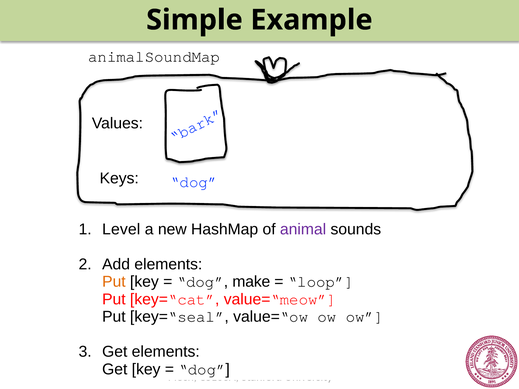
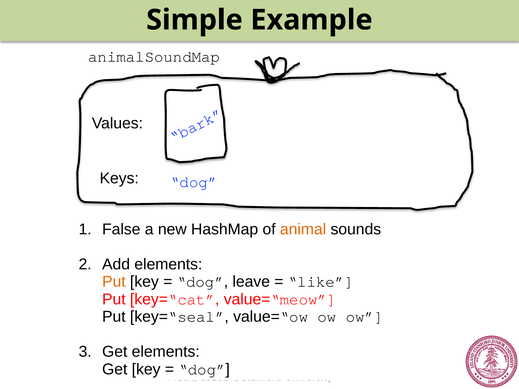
Level: Level -> False
animal colour: purple -> orange
make: make -> leave
loop: loop -> like
